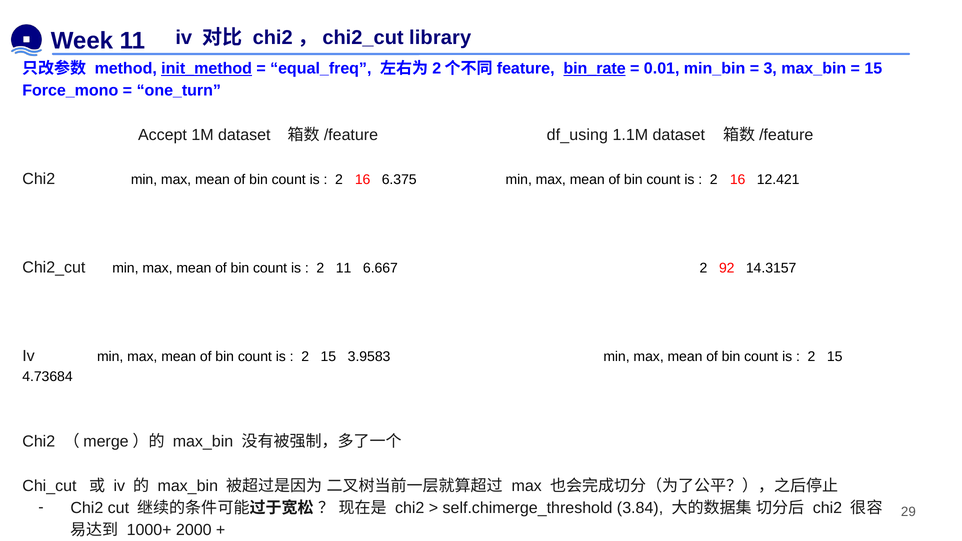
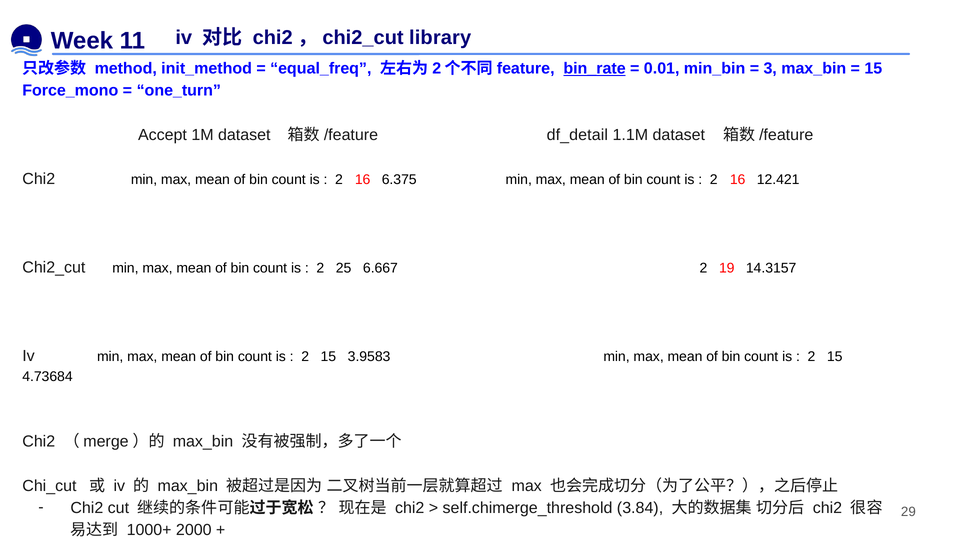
init_method underline: present -> none
df_using: df_using -> df_detail
2 11: 11 -> 25
92: 92 -> 19
